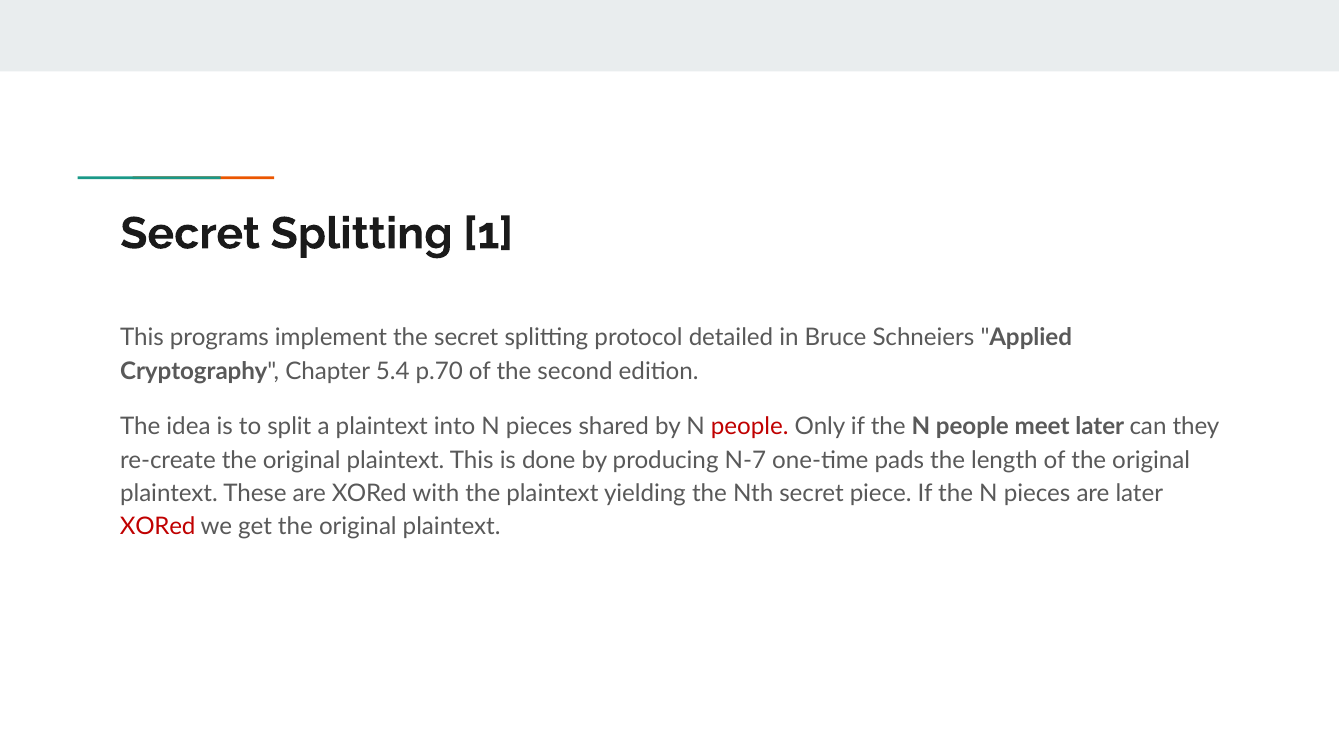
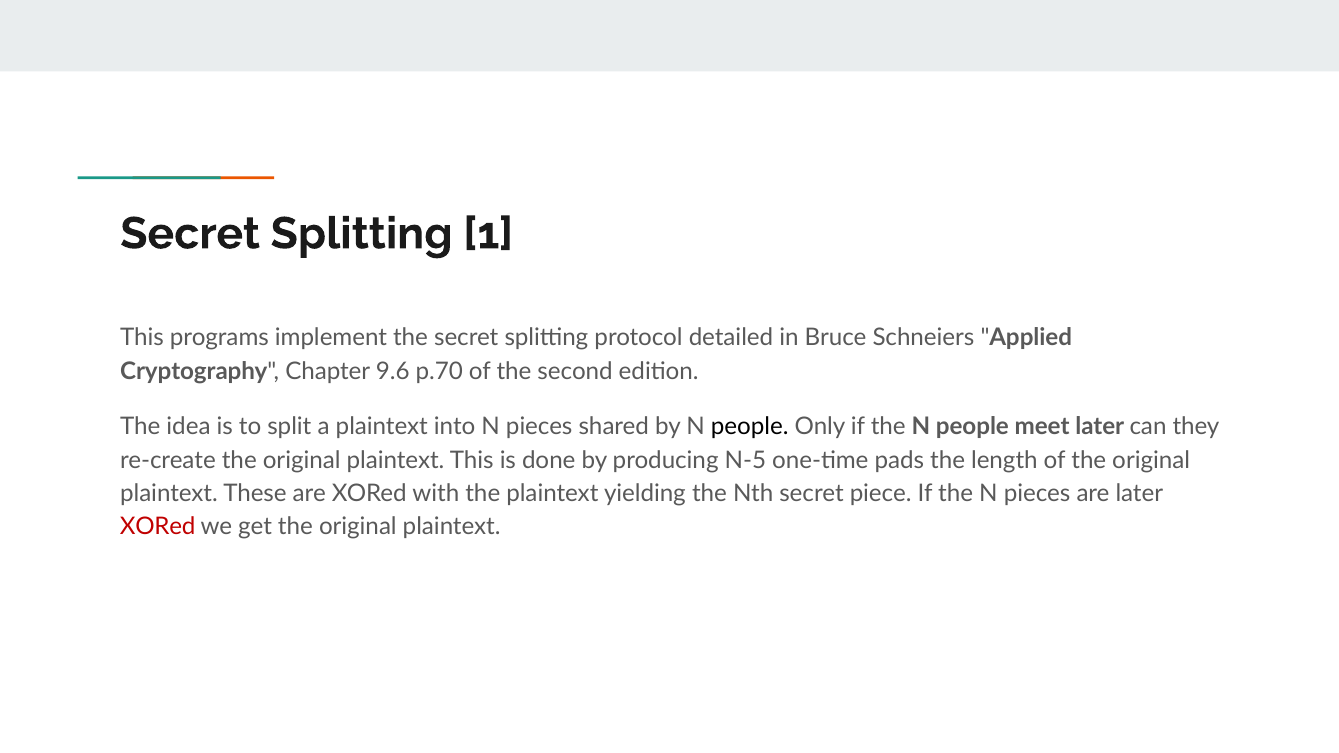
5.4: 5.4 -> 9.6
people at (750, 427) colour: red -> black
N-7: N-7 -> N-5
